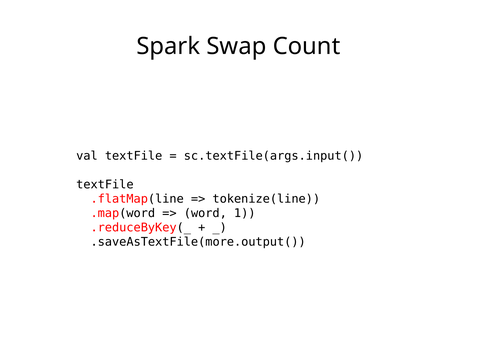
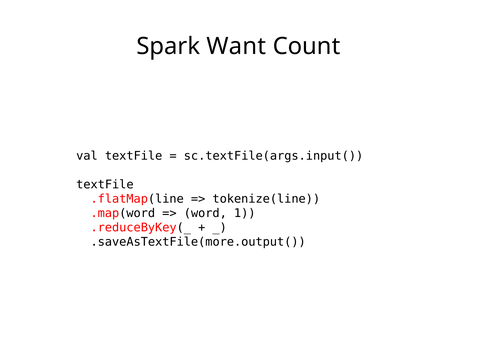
Swap: Swap -> Want
